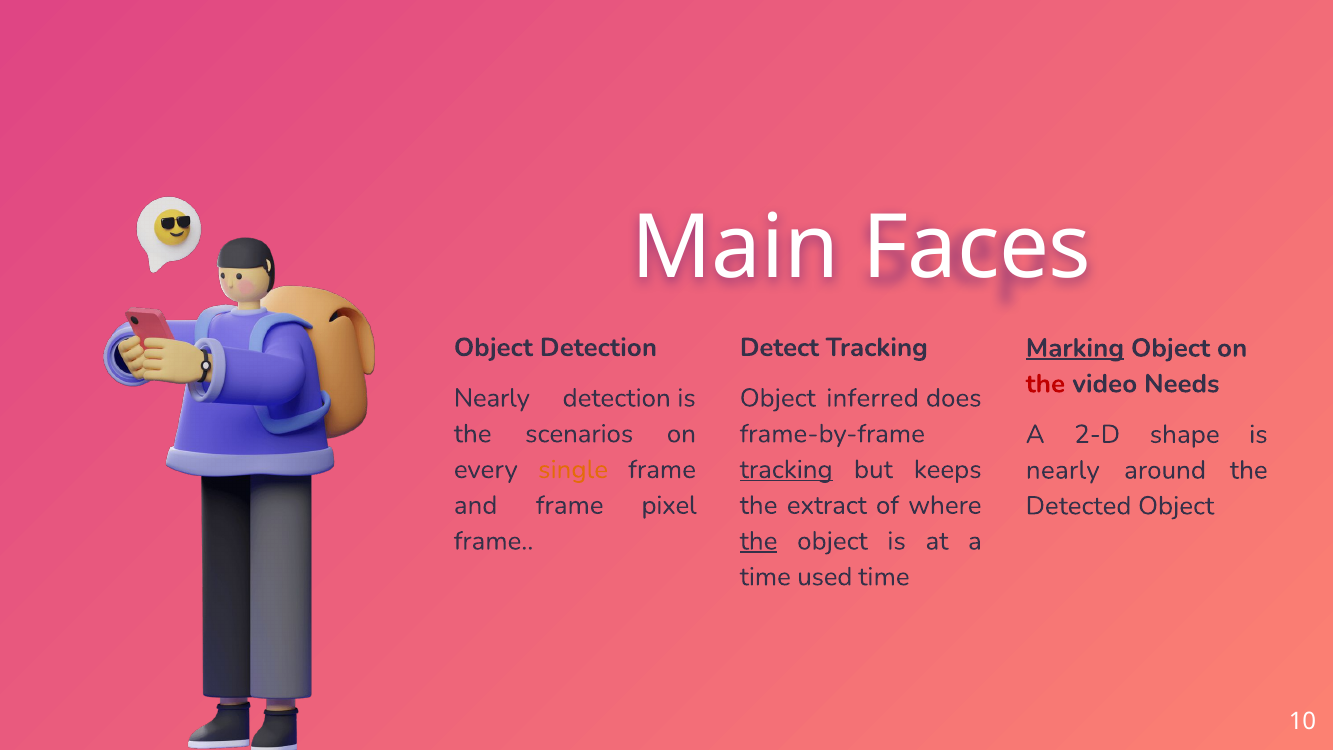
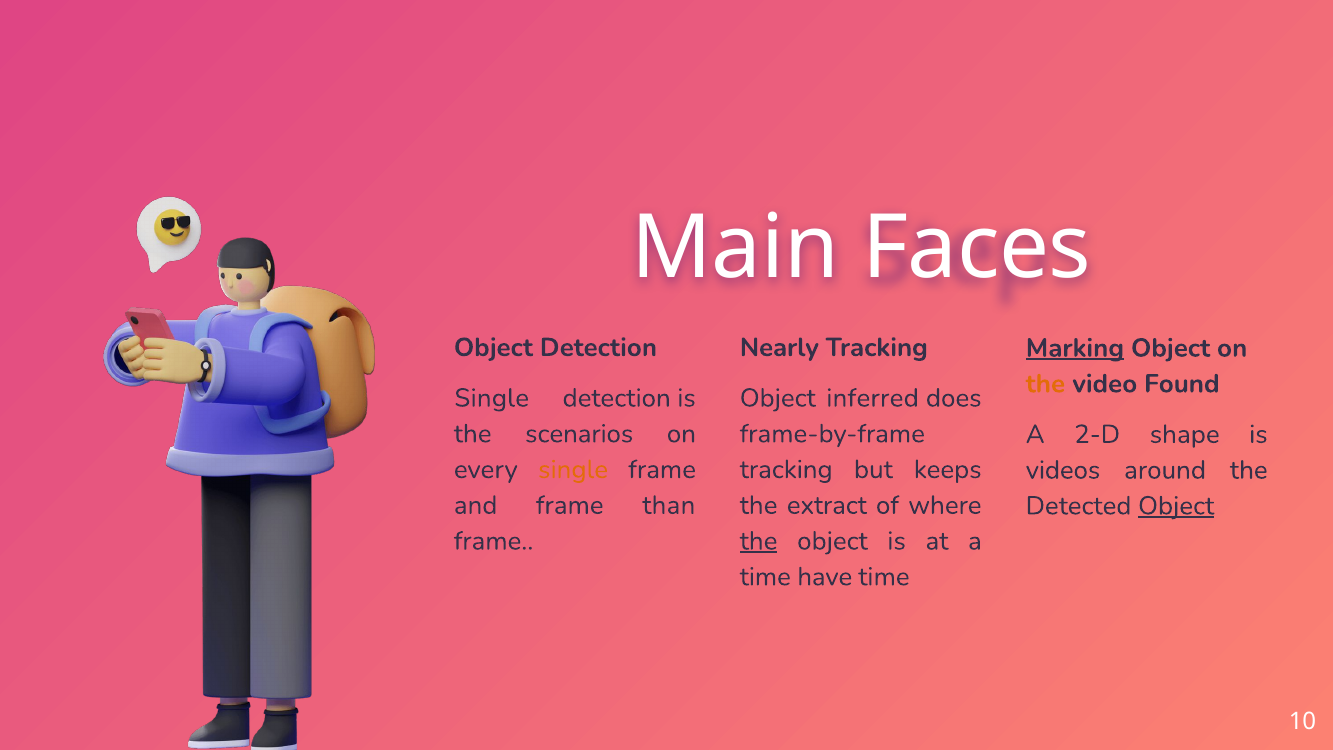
Detect: Detect -> Nearly
the at (1045, 384) colour: red -> orange
Needs: Needs -> Found
Nearly at (492, 398): Nearly -> Single
tracking at (786, 469) underline: present -> none
nearly at (1063, 470): nearly -> videos
pixel: pixel -> than
Object at (1176, 506) underline: none -> present
used: used -> have
